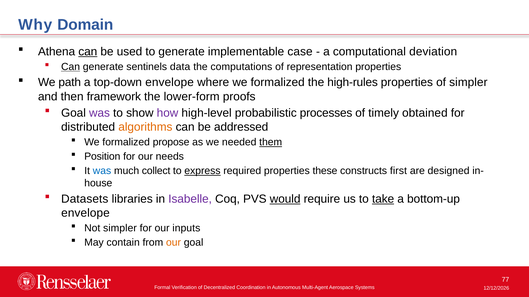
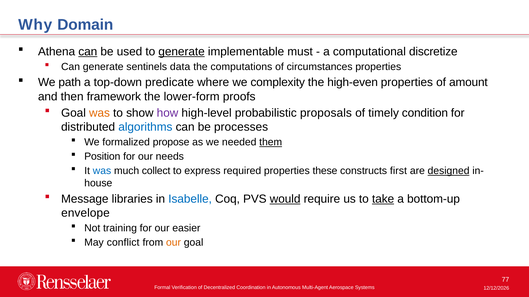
generate at (182, 52) underline: none -> present
case: case -> must
deviation: deviation -> discretize
Can at (71, 67) underline: present -> none
representation: representation -> circumstances
top-down envelope: envelope -> predicate
where we formalized: formalized -> complexity
high-rules: high-rules -> high-even
of simpler: simpler -> amount
was at (99, 113) colour: purple -> orange
processes: processes -> proposals
obtained: obtained -> condition
algorithms colour: orange -> blue
addressed: addressed -> processes
express underline: present -> none
designed underline: none -> present
Datasets: Datasets -> Message
Isabelle colour: purple -> blue
Not simpler: simpler -> training
inputs: inputs -> easier
contain: contain -> conflict
